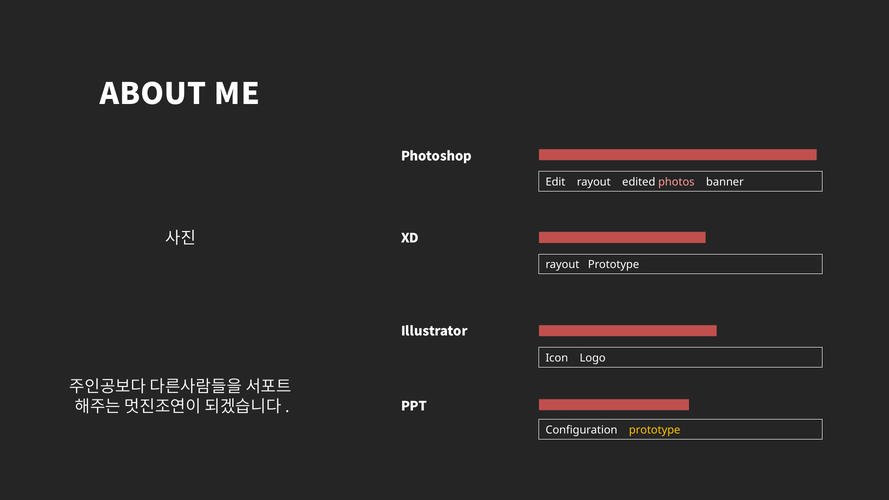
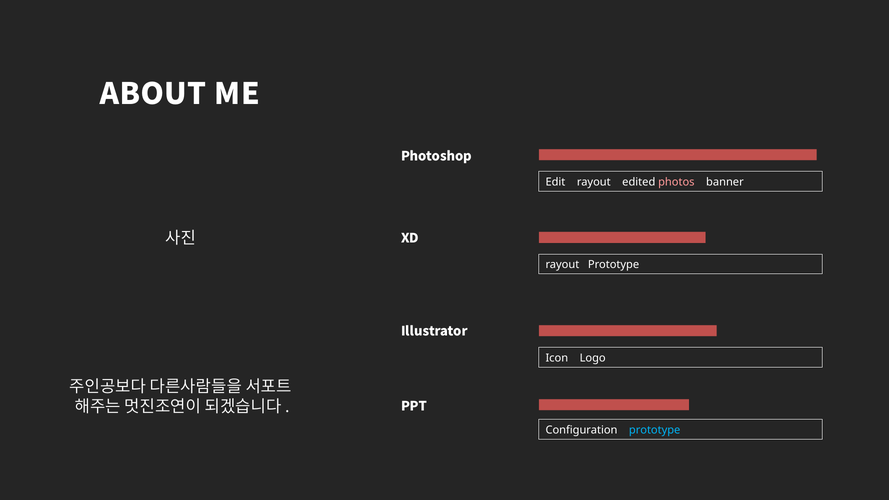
prototype at (655, 430) colour: yellow -> light blue
